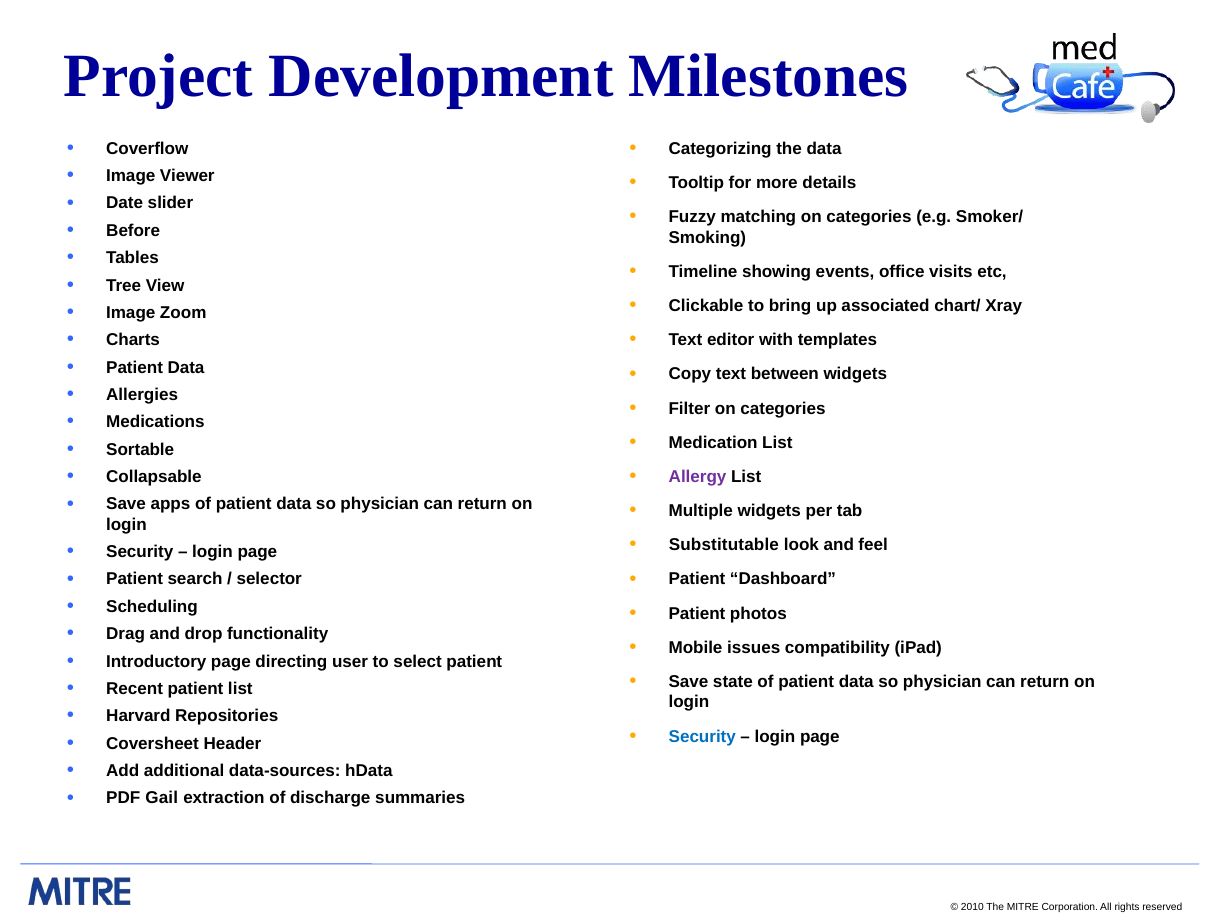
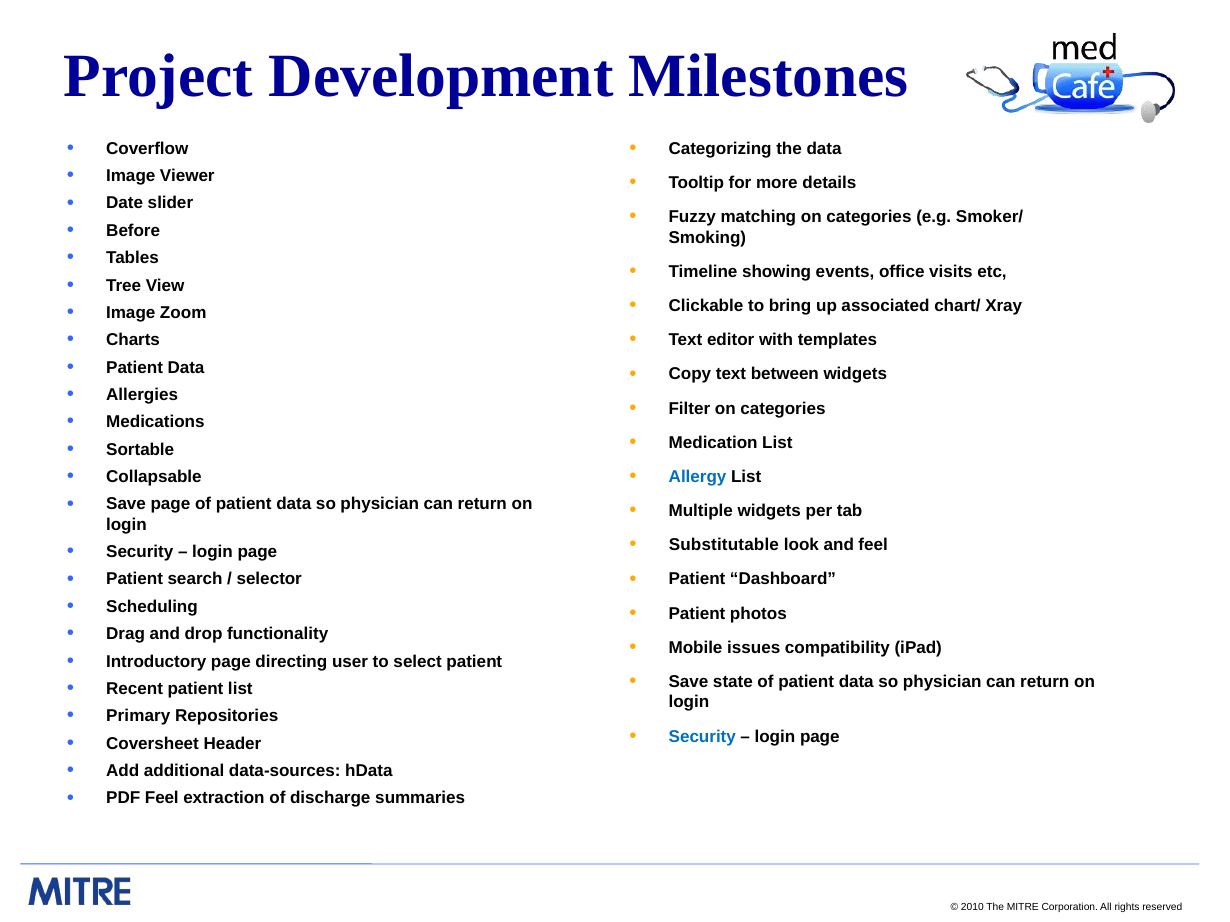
Allergy colour: purple -> blue
Save apps: apps -> page
Harvard: Harvard -> Primary
PDF Gail: Gail -> Feel
